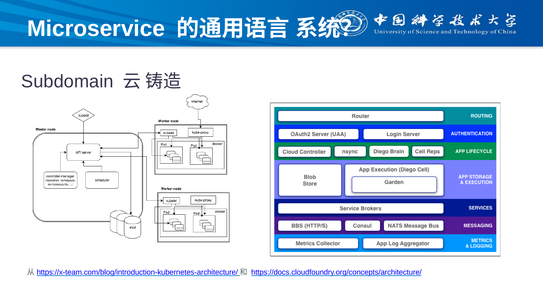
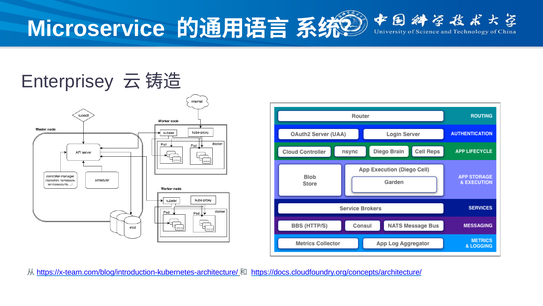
Subdomain: Subdomain -> Enterprisey
